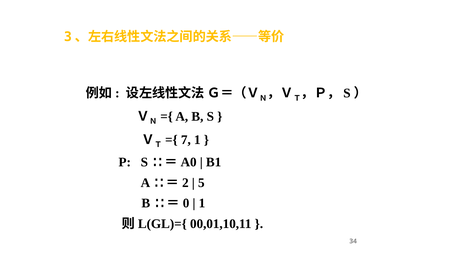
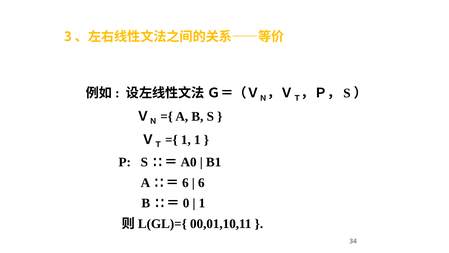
7 at (186, 139): 7 -> 1
2 at (185, 182): 2 -> 6
5 at (201, 182): 5 -> 6
